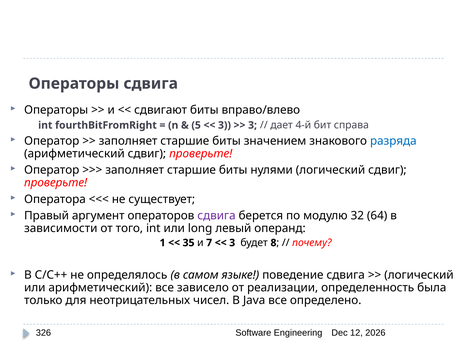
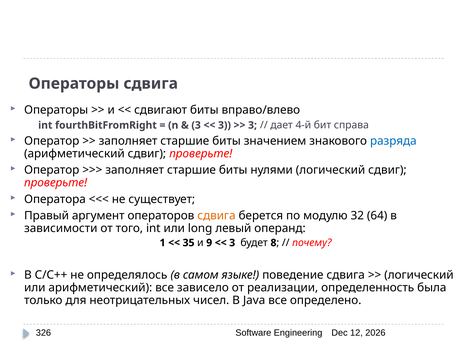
5 at (196, 125): 5 -> 3
сдвига at (216, 216) colour: purple -> orange
7: 7 -> 9
